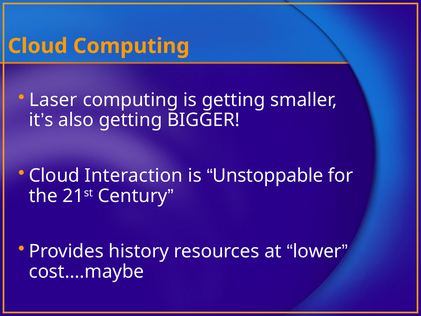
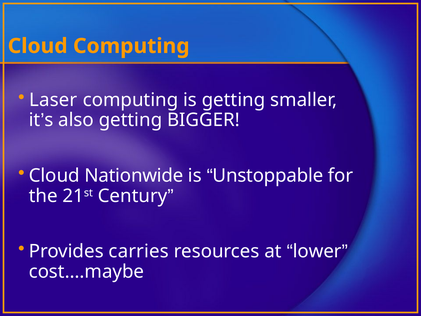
Interaction: Interaction -> Nationwide
history: history -> carries
